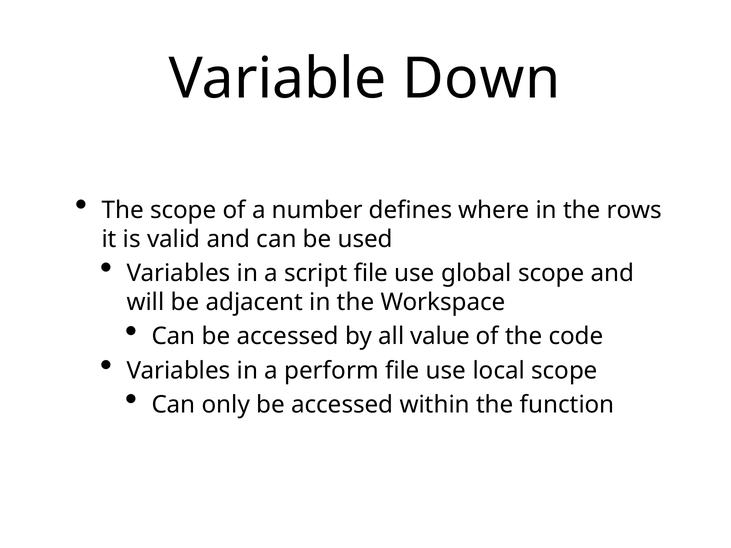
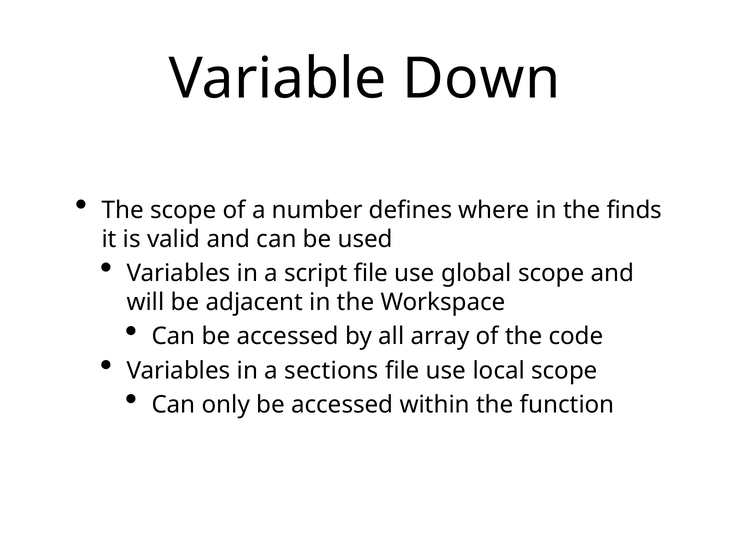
rows: rows -> finds
value: value -> array
perform: perform -> sections
